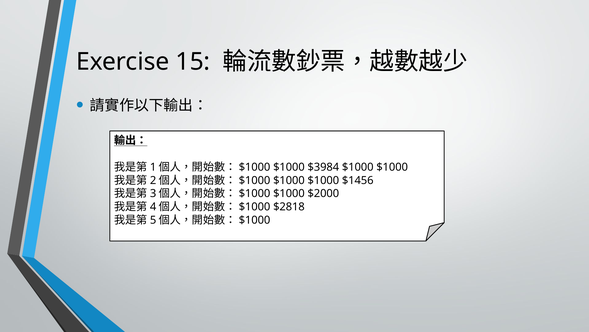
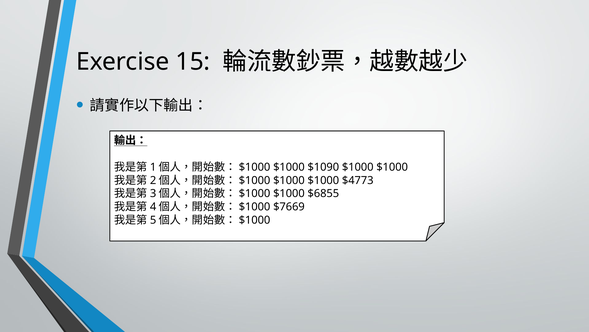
$3984: $3984 -> $1090
$1456: $1456 -> $4773
$2000: $2000 -> $6855
$2818: $2818 -> $7669
